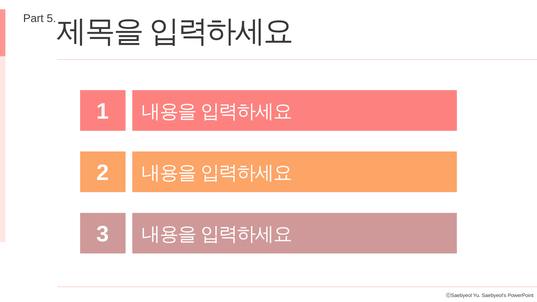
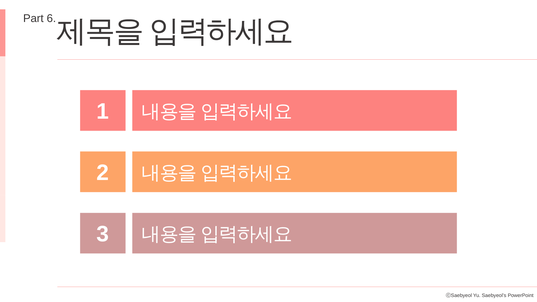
5: 5 -> 6
